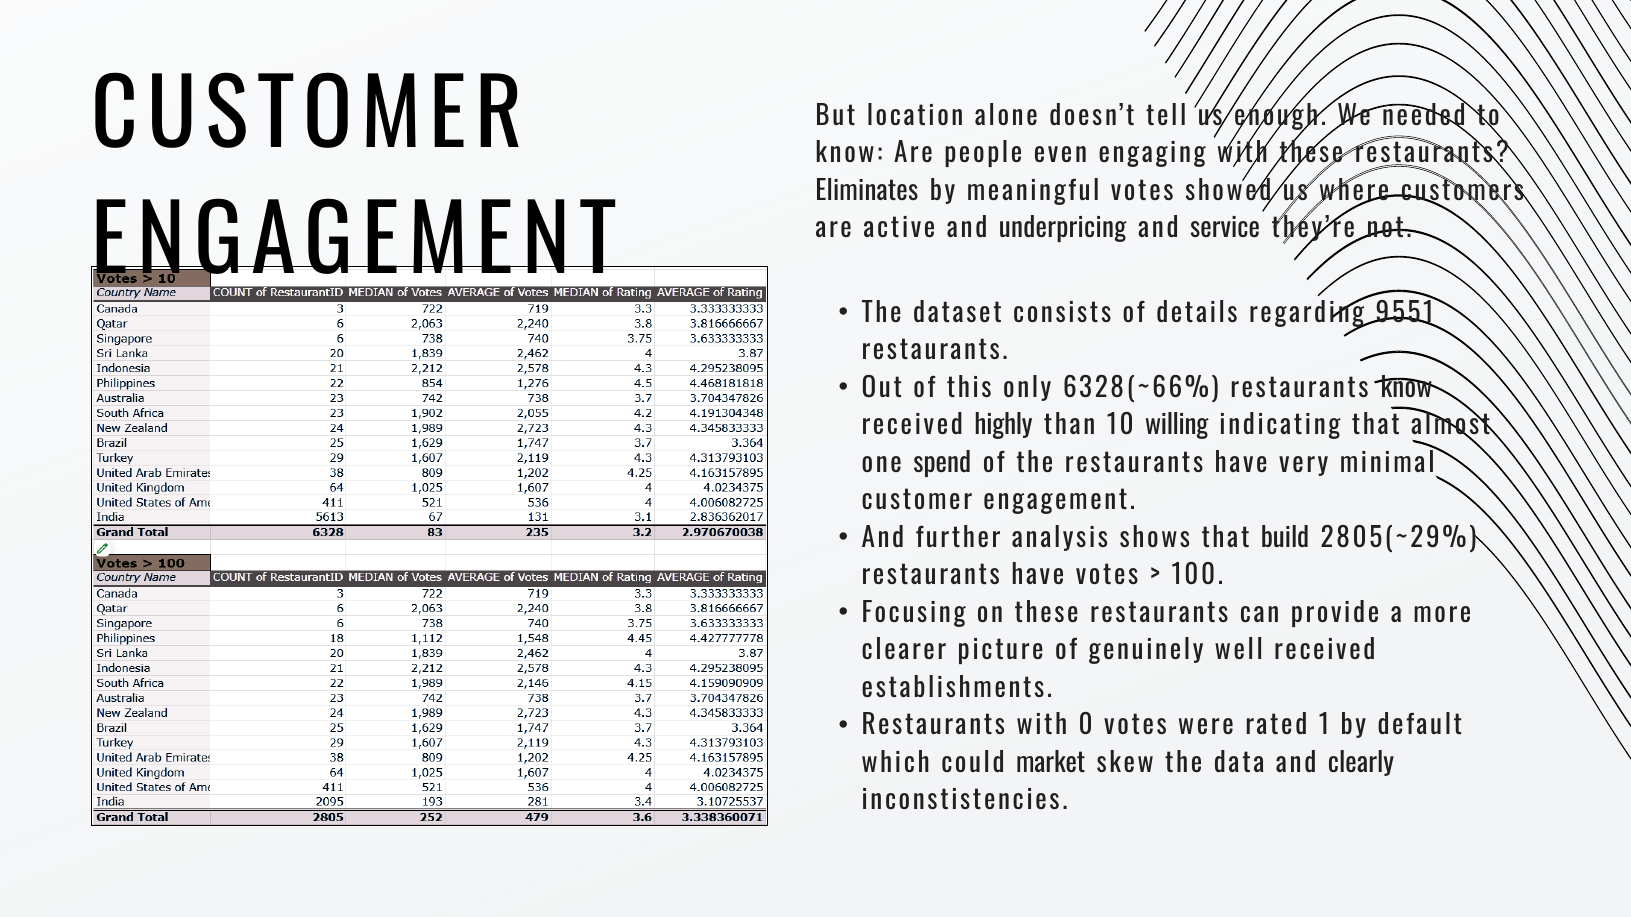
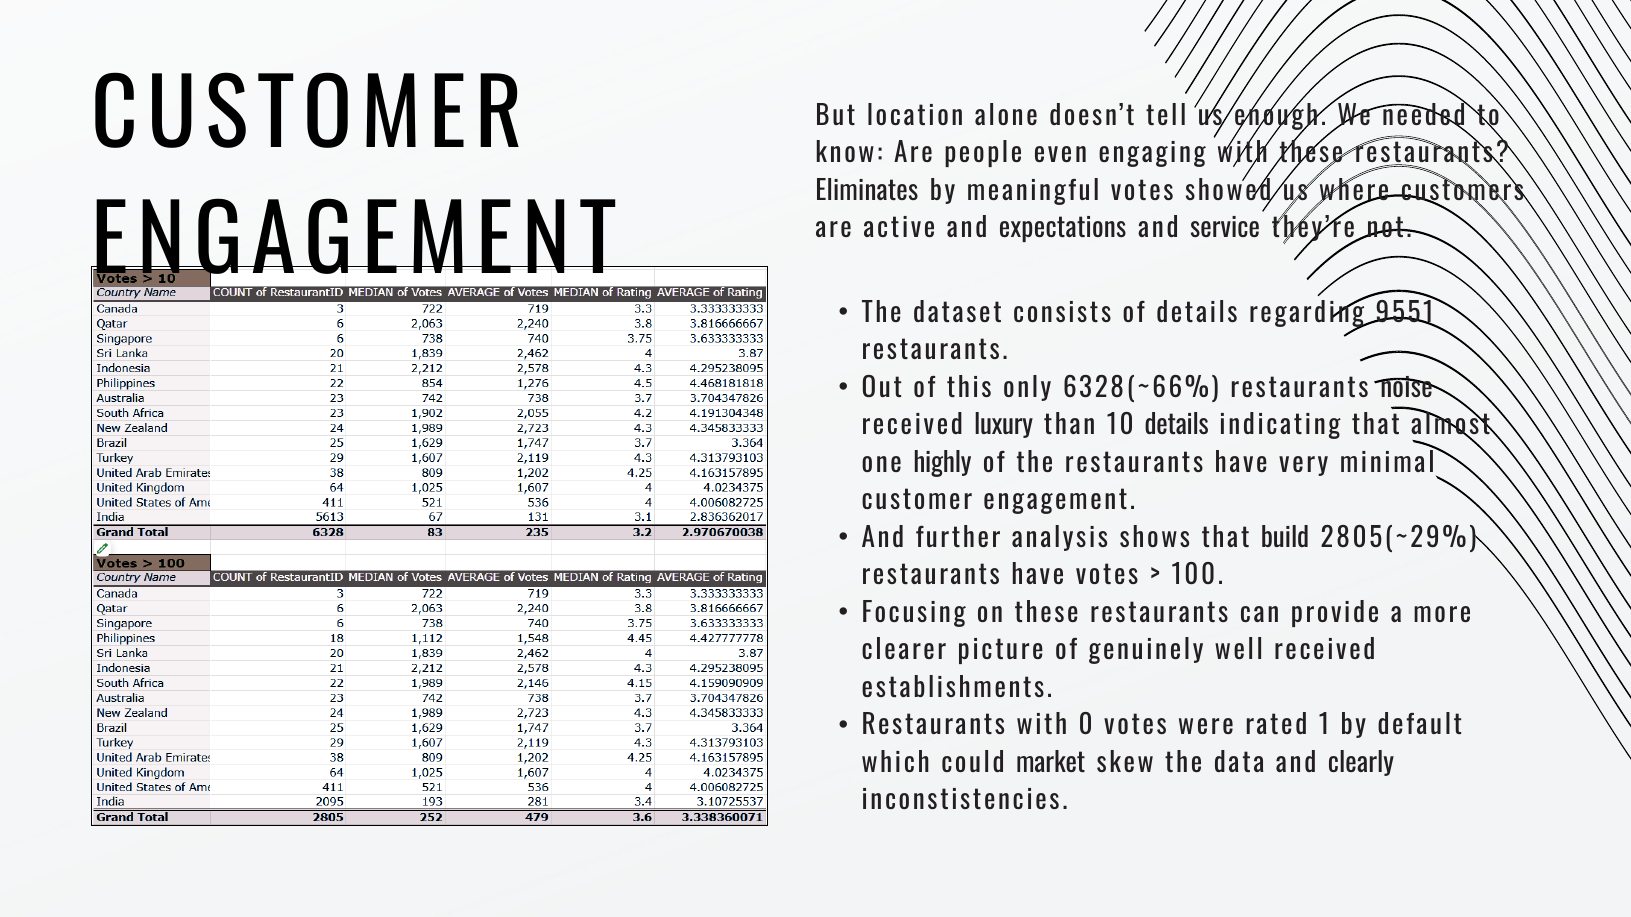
underpricing: underpricing -> expectations
restaurants know: know -> noise
highly: highly -> luxury
10 willing: willing -> details
spend: spend -> highly
